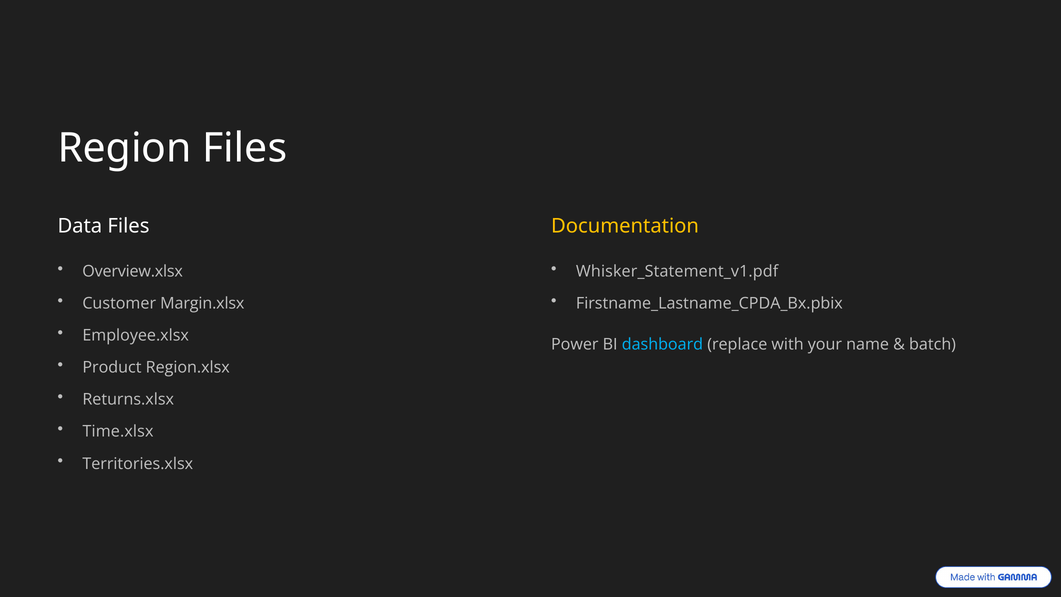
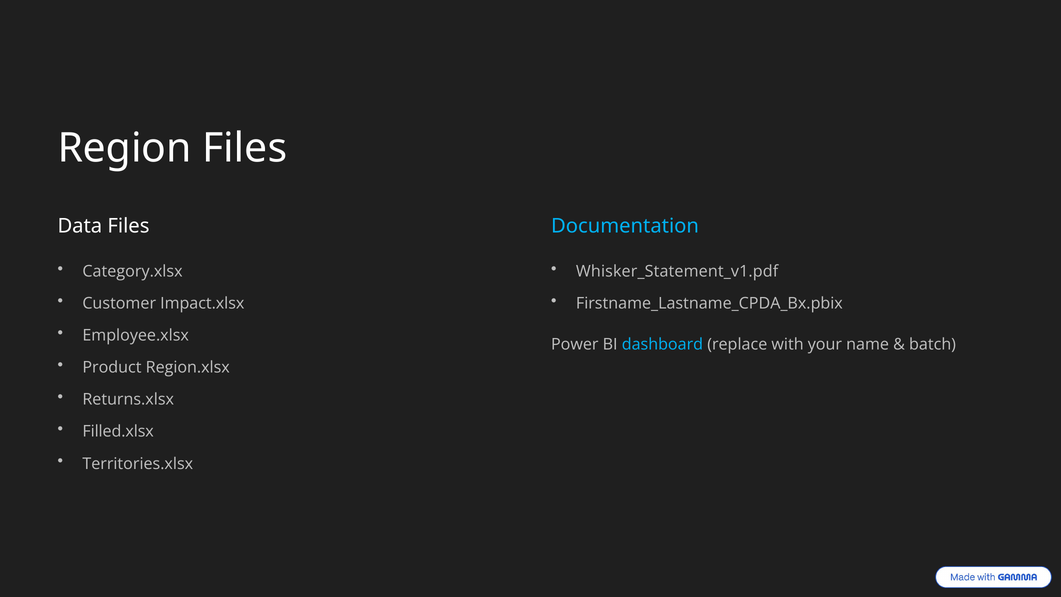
Documentation colour: yellow -> light blue
Overview.xlsx: Overview.xlsx -> Category.xlsx
Margin.xlsx: Margin.xlsx -> Impact.xlsx
Time.xlsx: Time.xlsx -> Filled.xlsx
